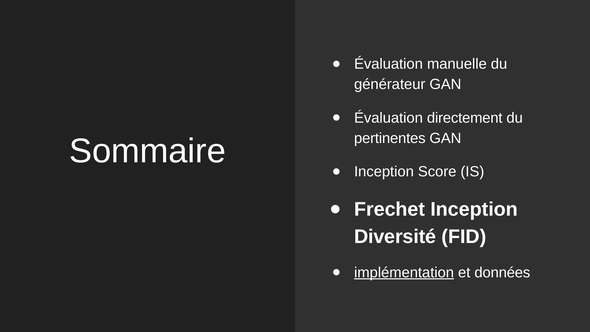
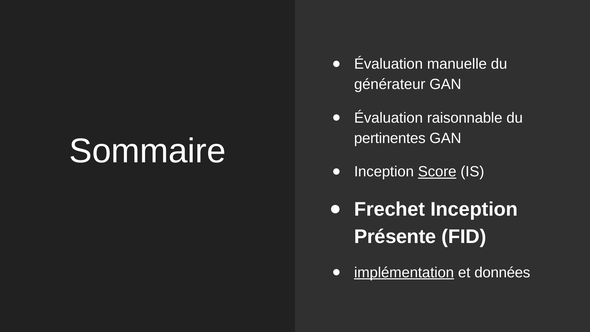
directement: directement -> raisonnable
Score underline: none -> present
Diversité: Diversité -> Présente
